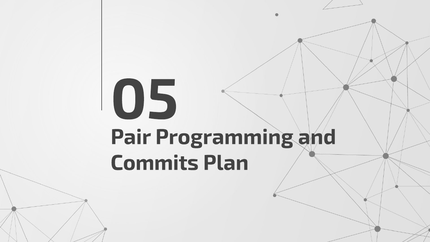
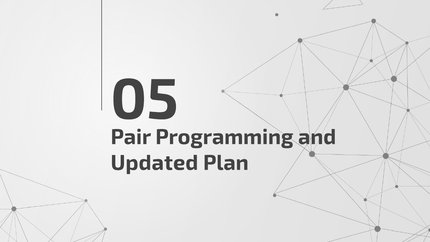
Commits: Commits -> Updated
